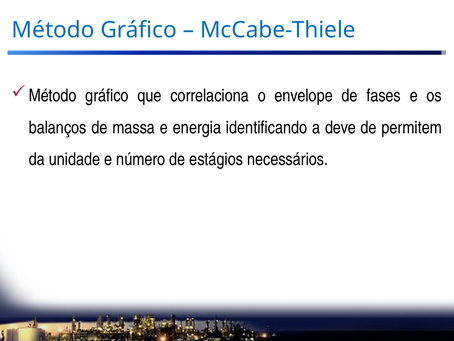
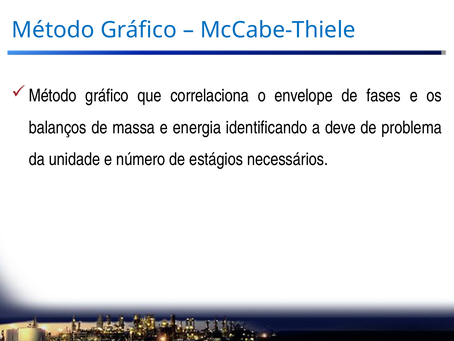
permitem: permitem -> problema
